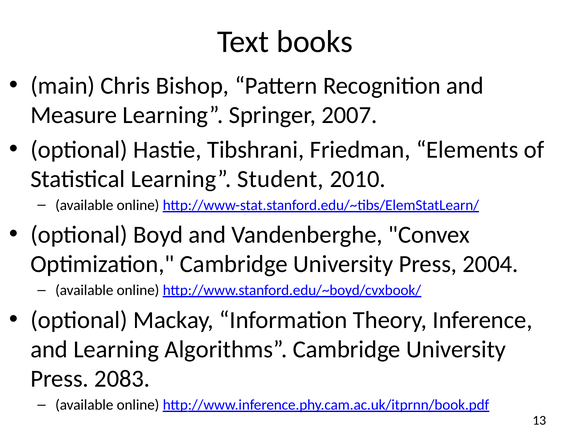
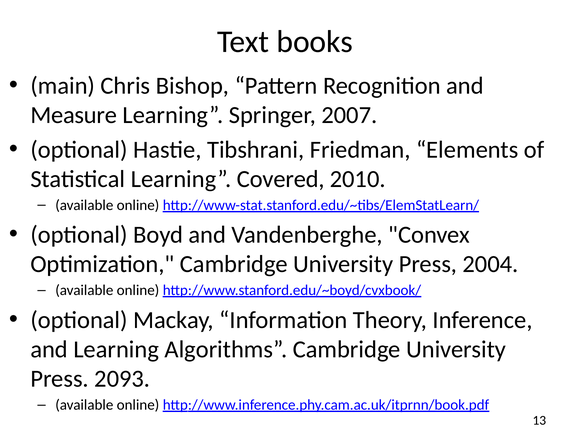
Student: Student -> Covered
2083: 2083 -> 2093
